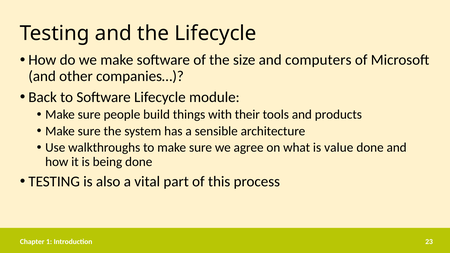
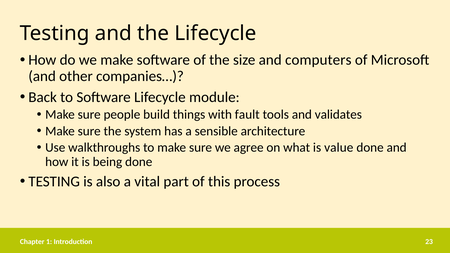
their: their -> fault
products: products -> validates
